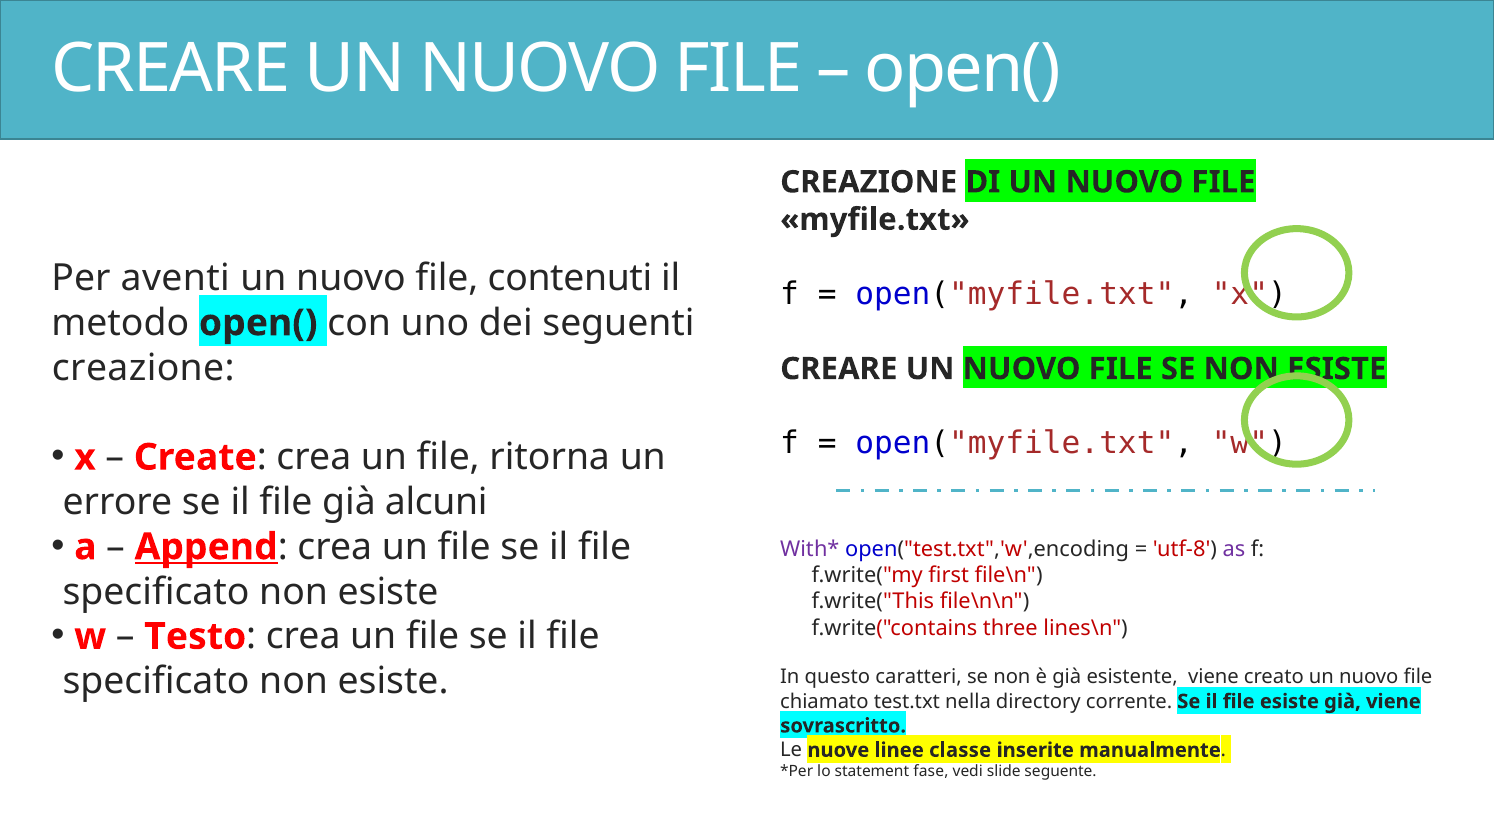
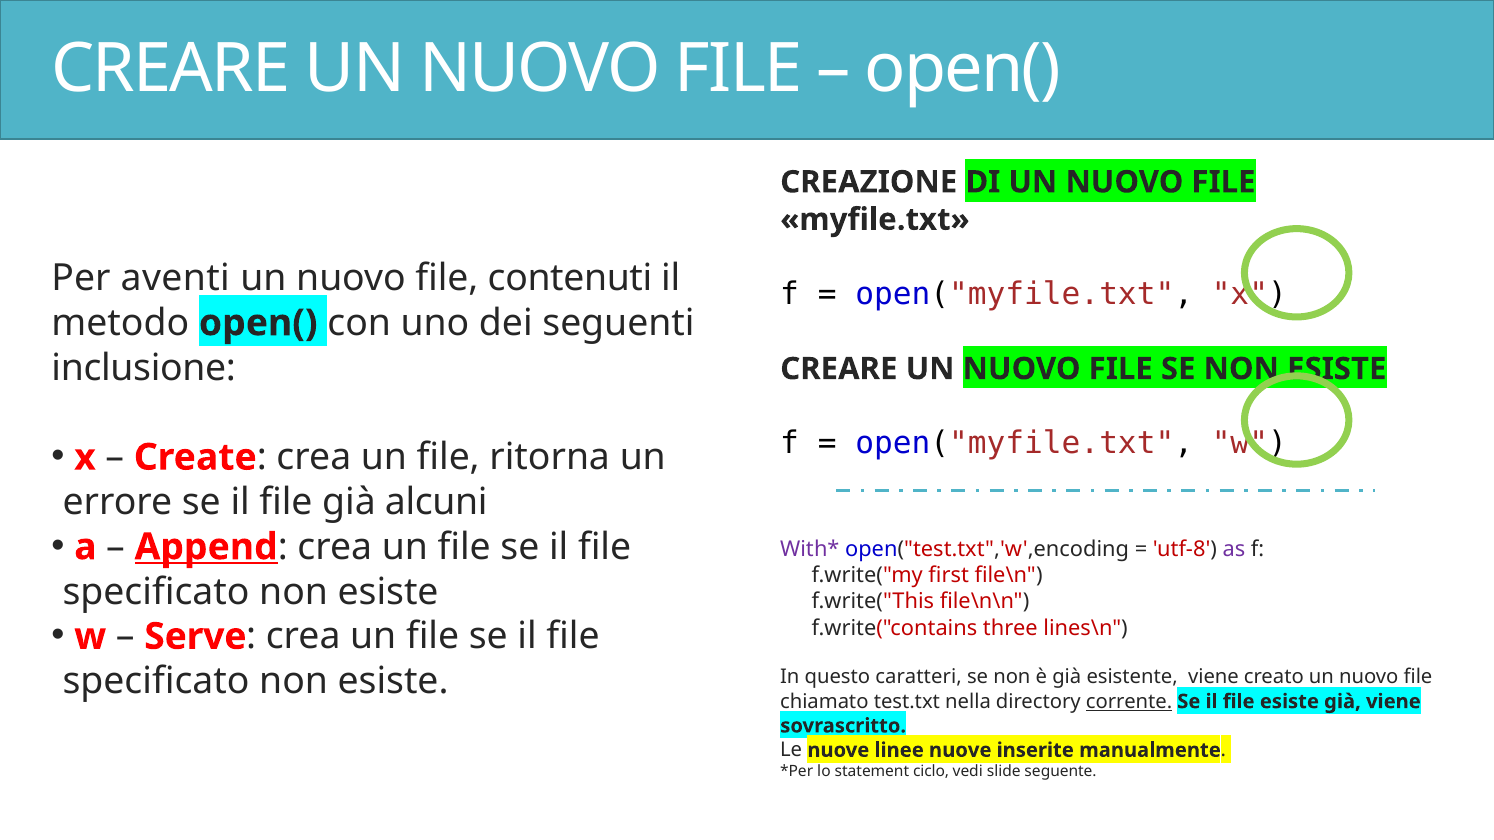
creazione at (143, 368): creazione -> inclusione
Testo: Testo -> Serve
corrente underline: none -> present
linee classe: classe -> nuove
fase: fase -> ciclo
